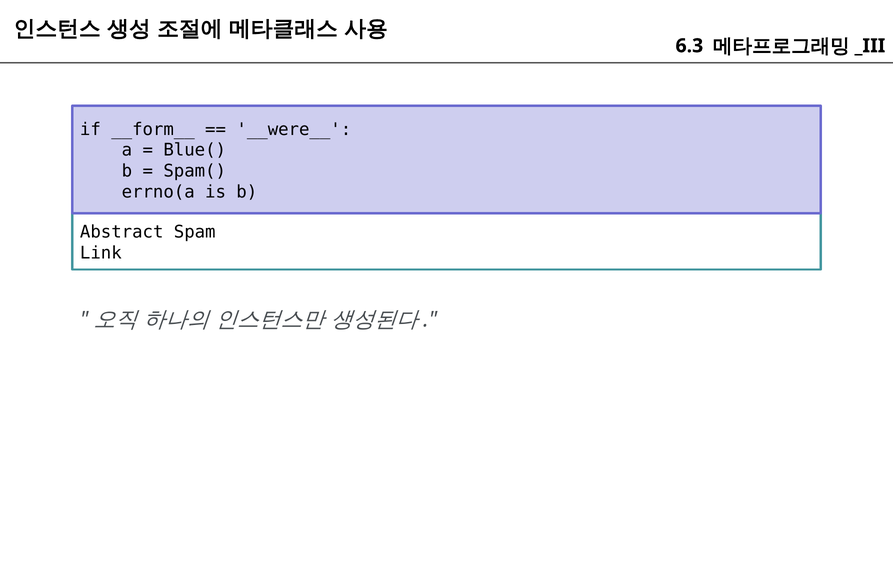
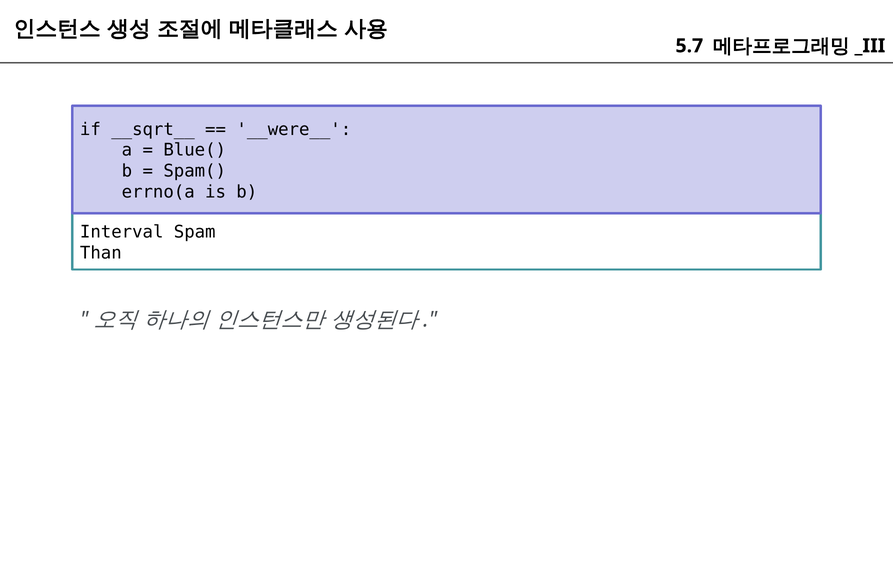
6.3: 6.3 -> 5.7
__form__: __form__ -> __sqrt__
Abstract: Abstract -> Interval
Link: Link -> Than
